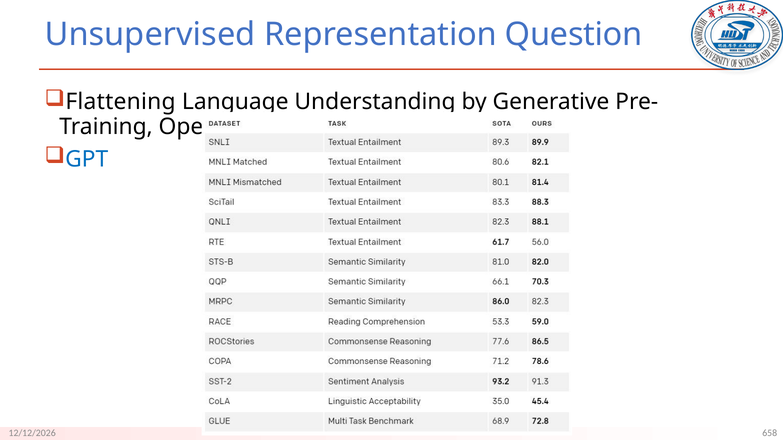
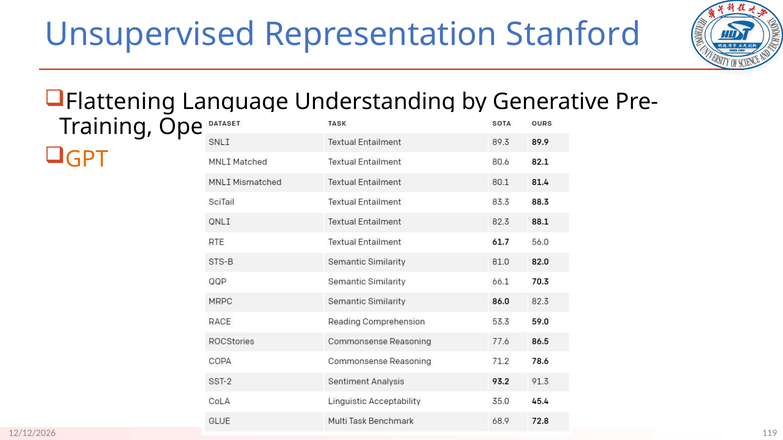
Question: Question -> Stanford
GPT colour: blue -> orange
658: 658 -> 119
